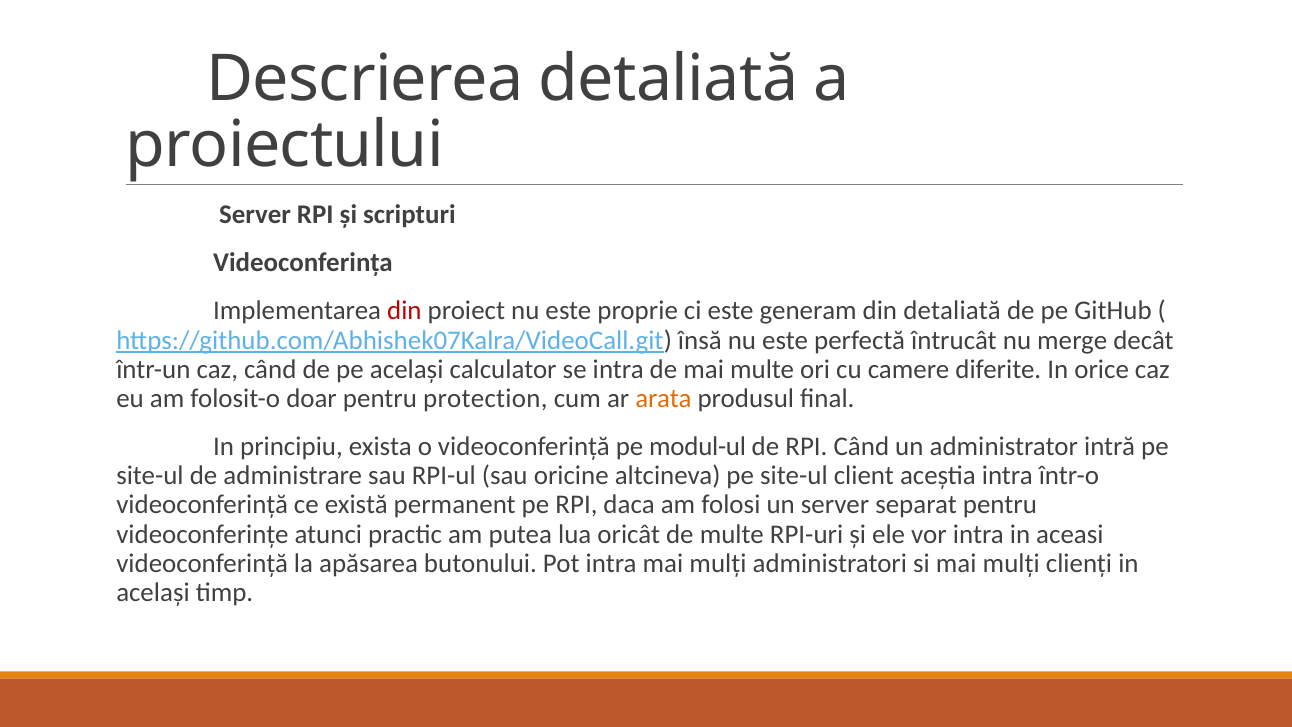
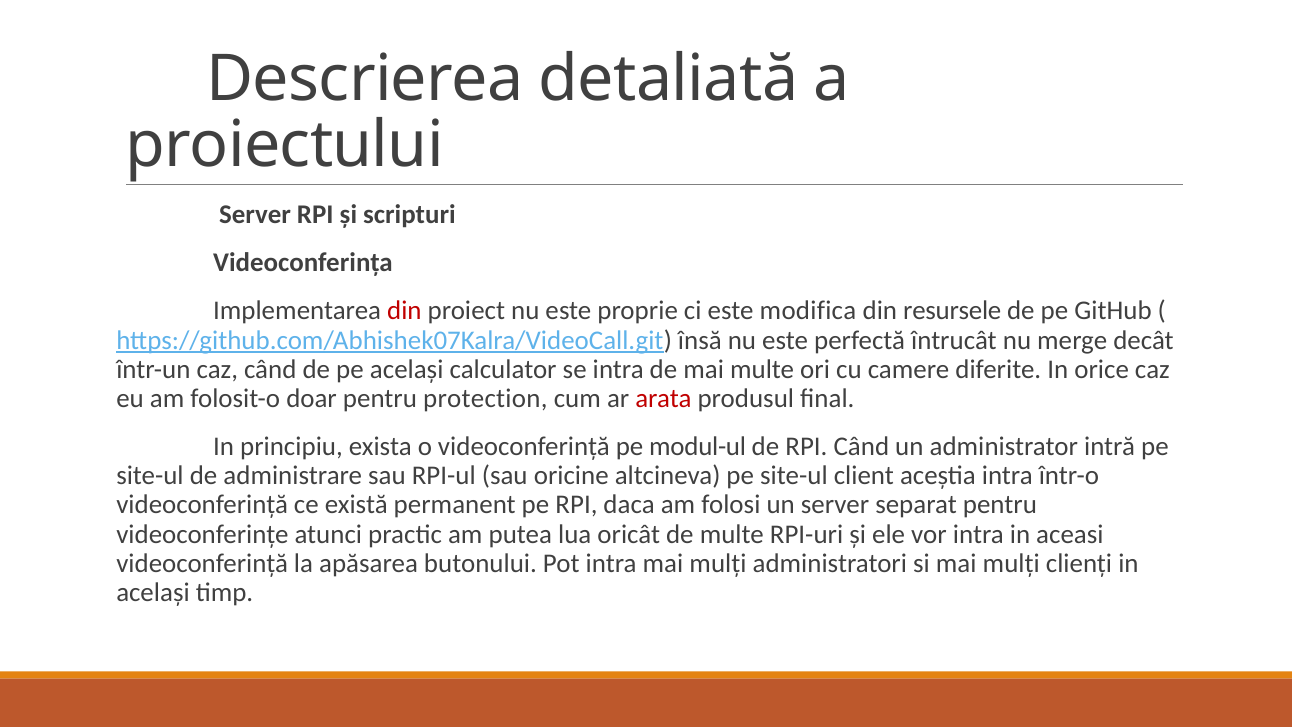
generam: generam -> modifica
din detaliată: detaliată -> resursele
arata colour: orange -> red
